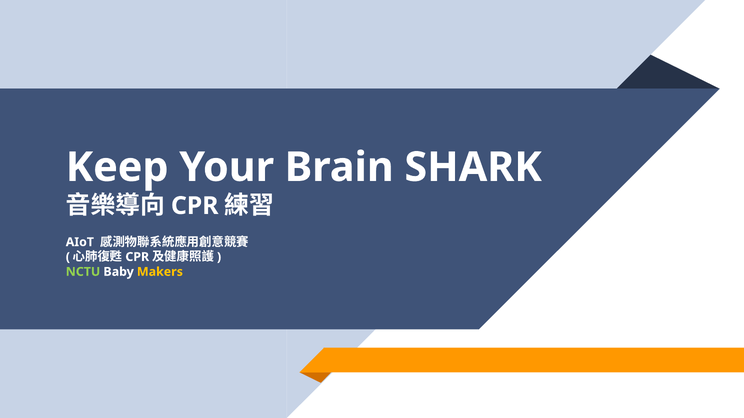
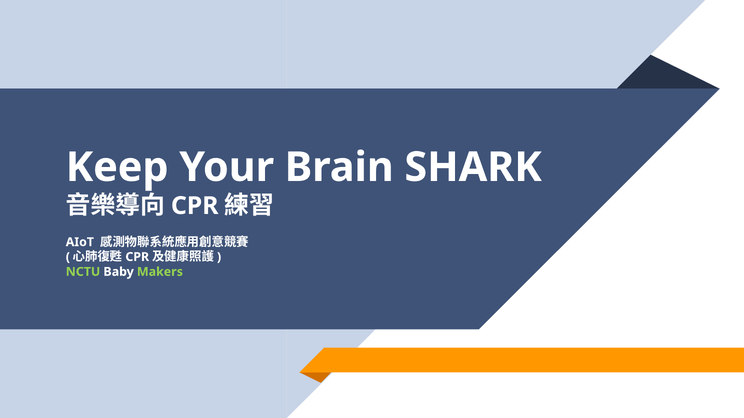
Makers colour: yellow -> light green
